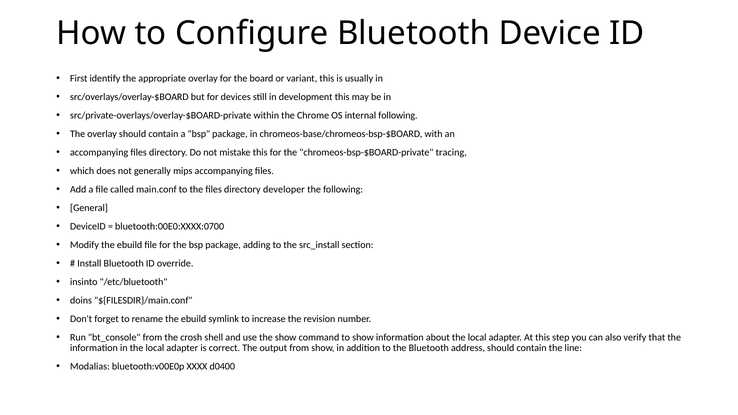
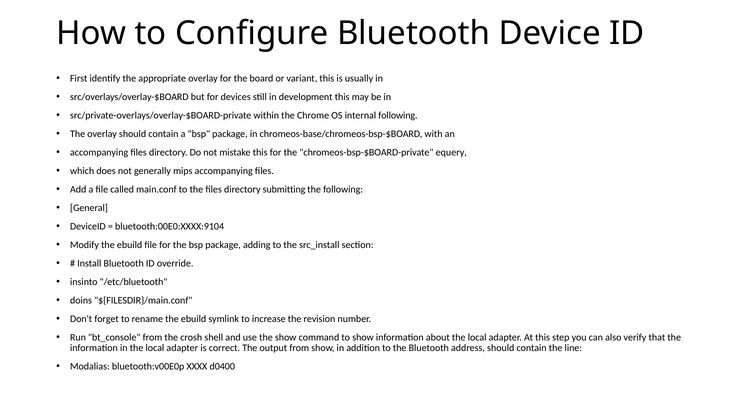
tracing: tracing -> equery
developer: developer -> submitting
bluetooth:00E0:XXXX:0700: bluetooth:00E0:XXXX:0700 -> bluetooth:00E0:XXXX:9104
